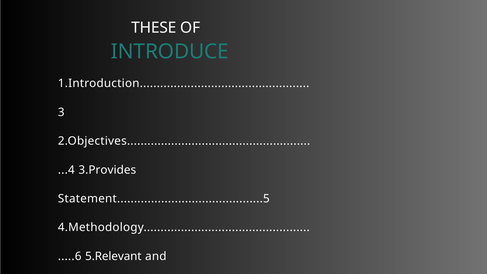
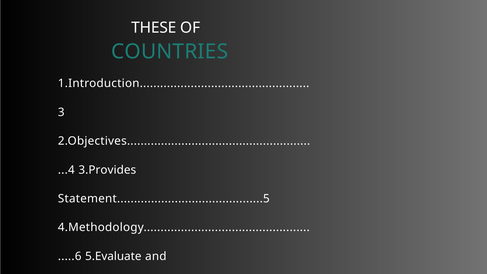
INTRODUCE: INTRODUCE -> COUNTRIES
5.Relevant: 5.Relevant -> 5.Evaluate
